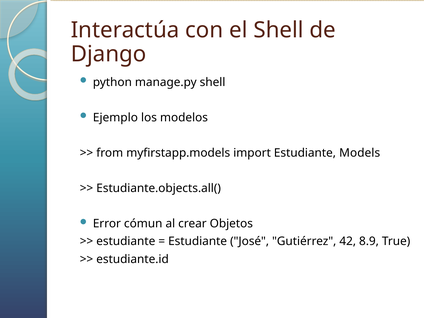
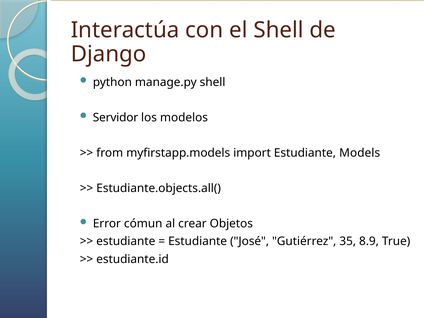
Ejemplo: Ejemplo -> Servidor
42: 42 -> 35
